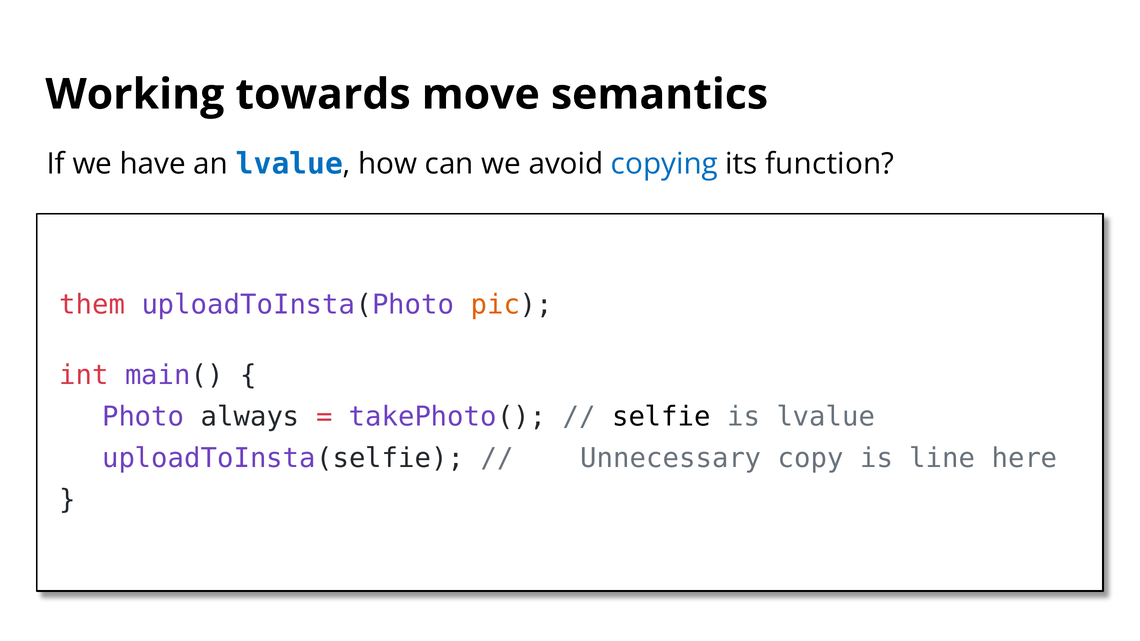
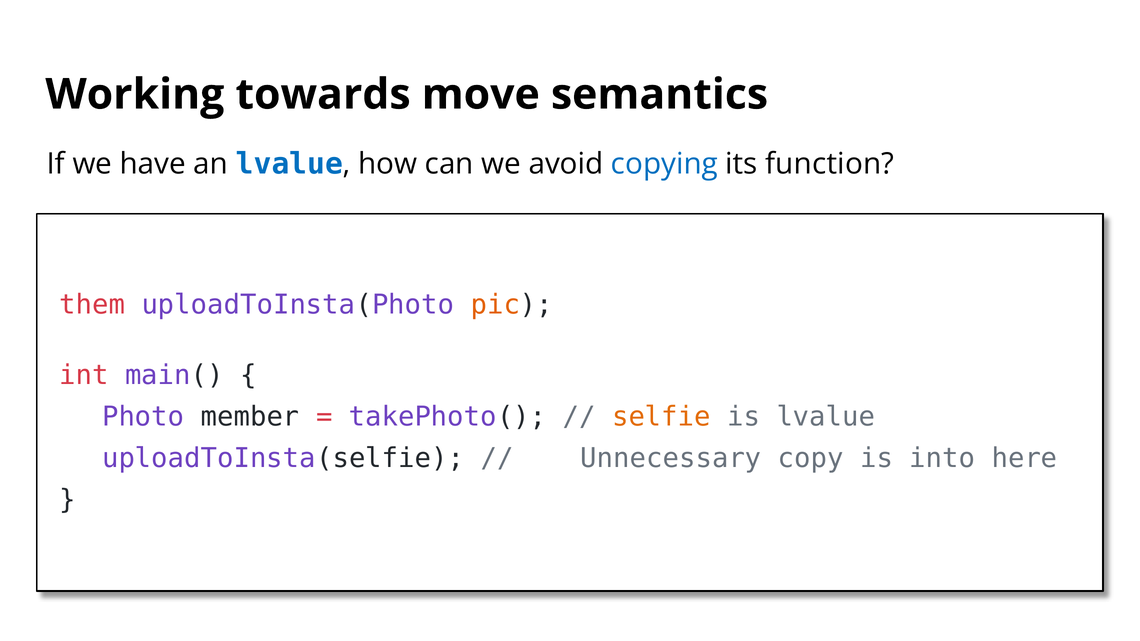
always: always -> member
selfie colour: black -> orange
line: line -> into
